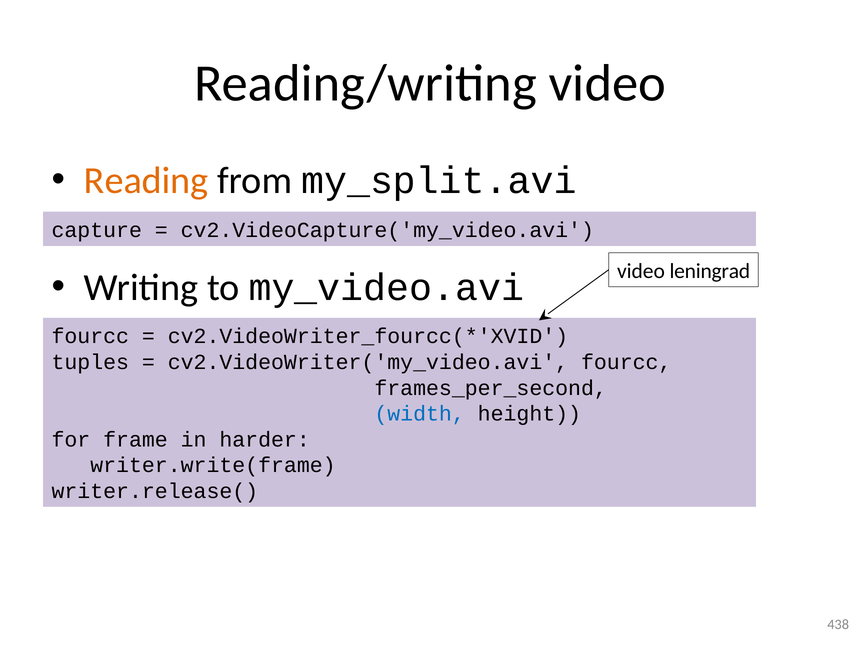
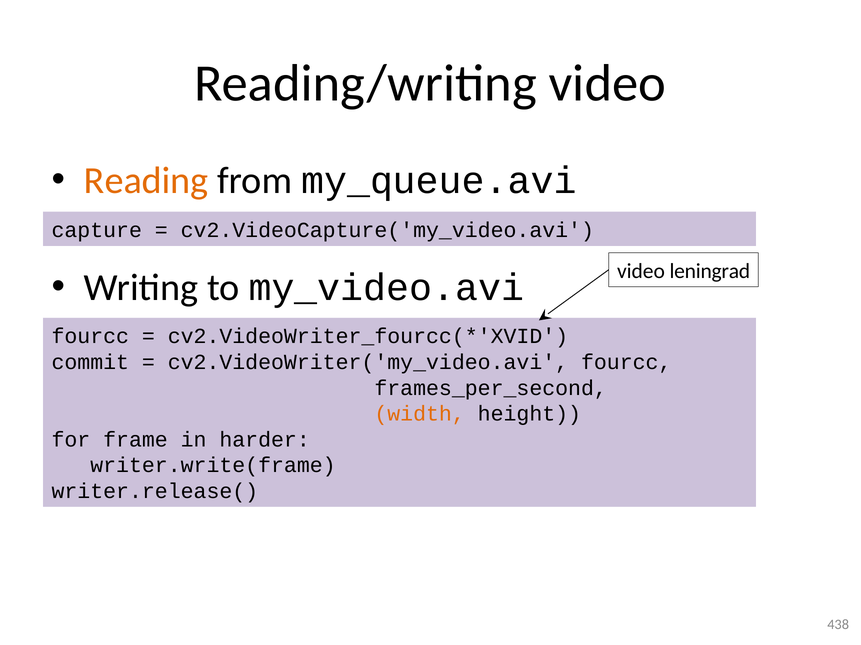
my_split.avi: my_split.avi -> my_queue.avi
tuples: tuples -> commit
width colour: blue -> orange
